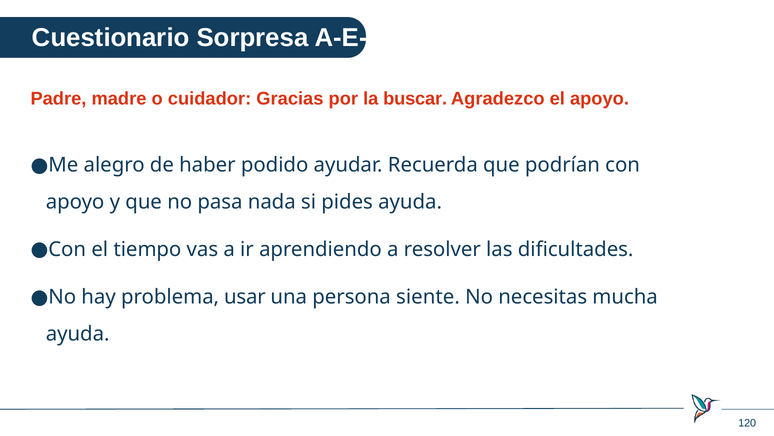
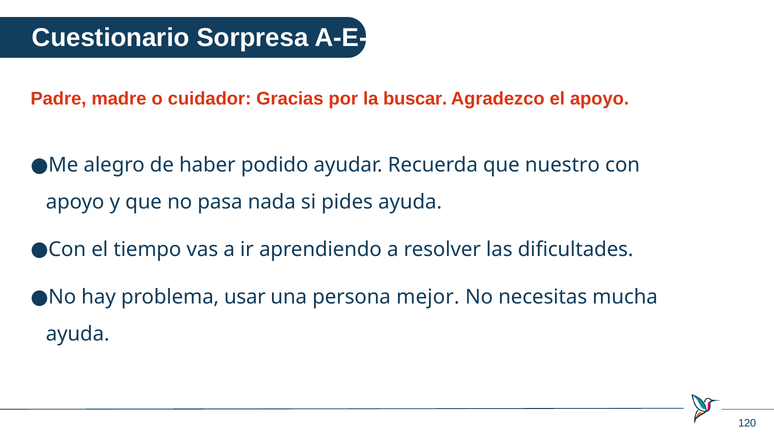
podrían: podrían -> nuestro
siente: siente -> mejor
